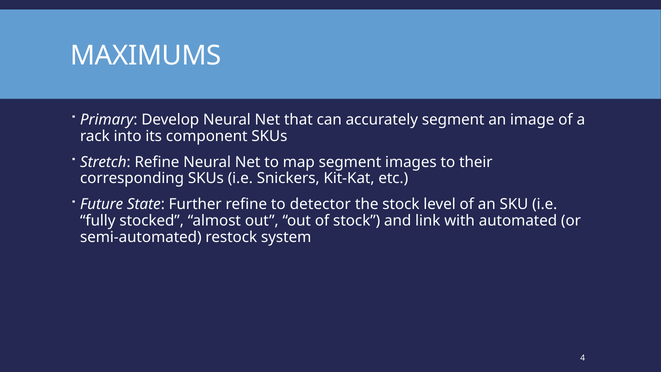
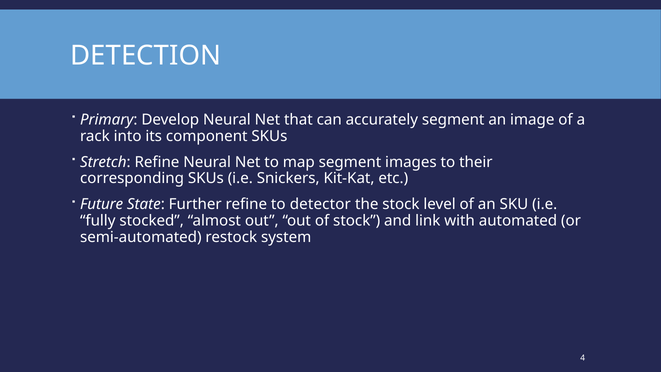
MAXIMUMS: MAXIMUMS -> DETECTION
